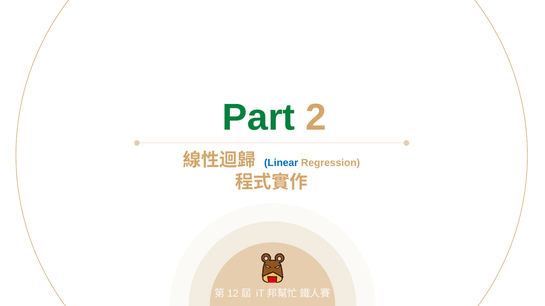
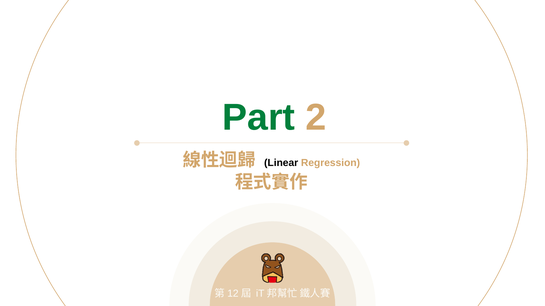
Linear colour: blue -> black
